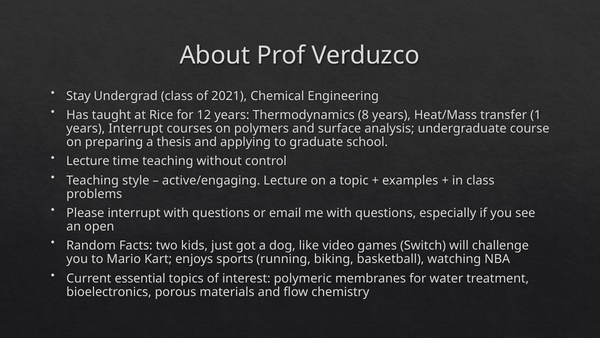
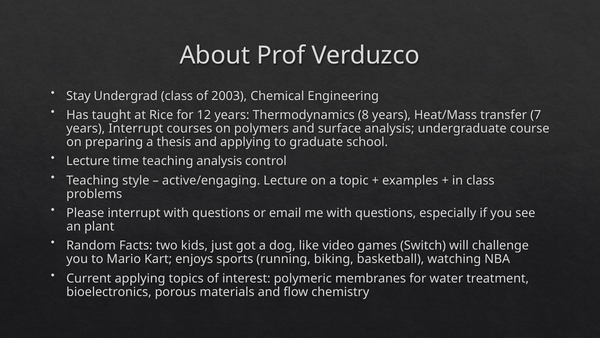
2021: 2021 -> 2003
1: 1 -> 7
teaching without: without -> analysis
open: open -> plant
Current essential: essential -> applying
